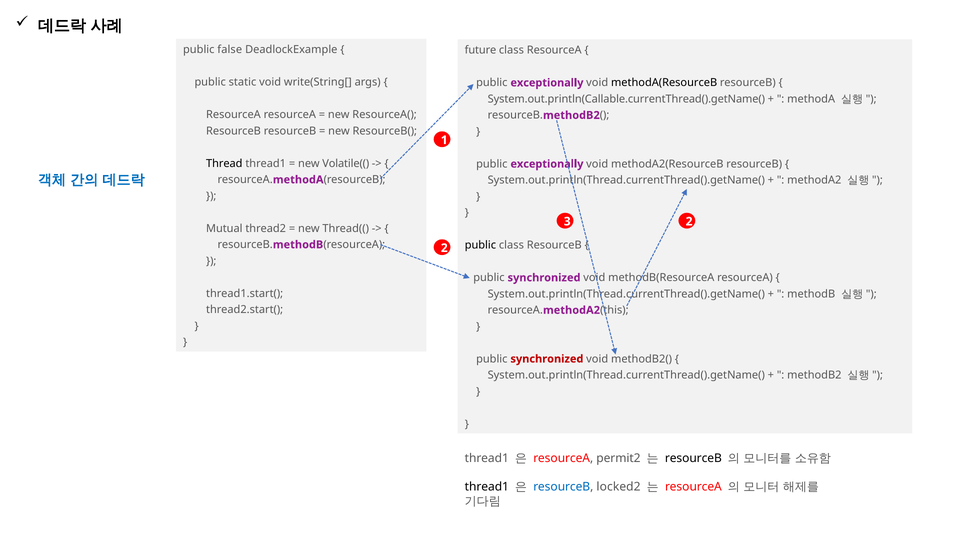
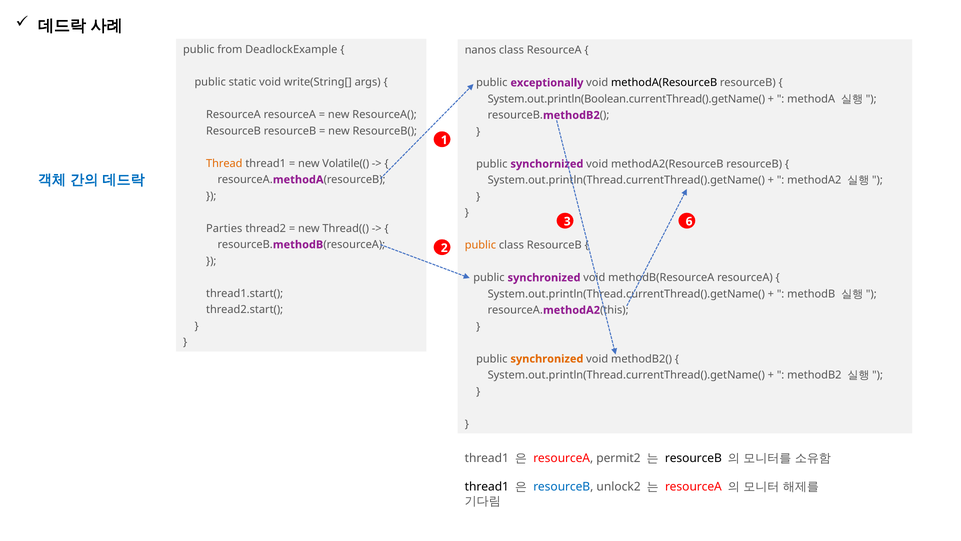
false: false -> from
future: future -> nanos
System.out.println(Callable.currentThread().getName(: System.out.println(Callable.currentThread().getName( -> System.out.println(Boolean.currentThread().getName(
Thread colour: black -> orange
exceptionally at (547, 164): exceptionally -> synchornized
3 2: 2 -> 6
Mutual: Mutual -> Parties
public at (480, 245) colour: black -> orange
synchronized at (547, 359) colour: red -> orange
locked2: locked2 -> unlock2
